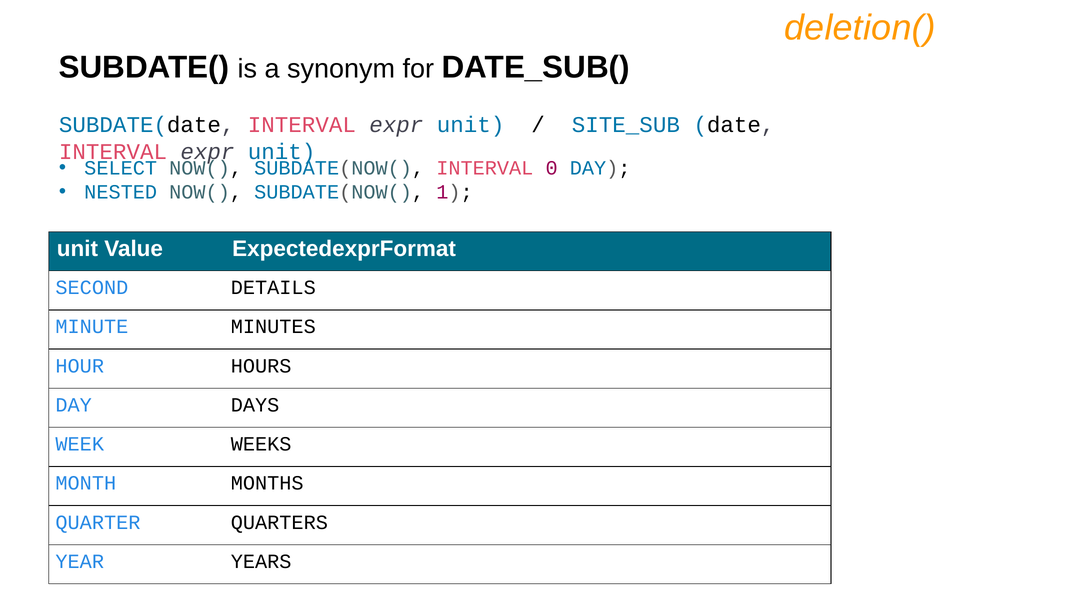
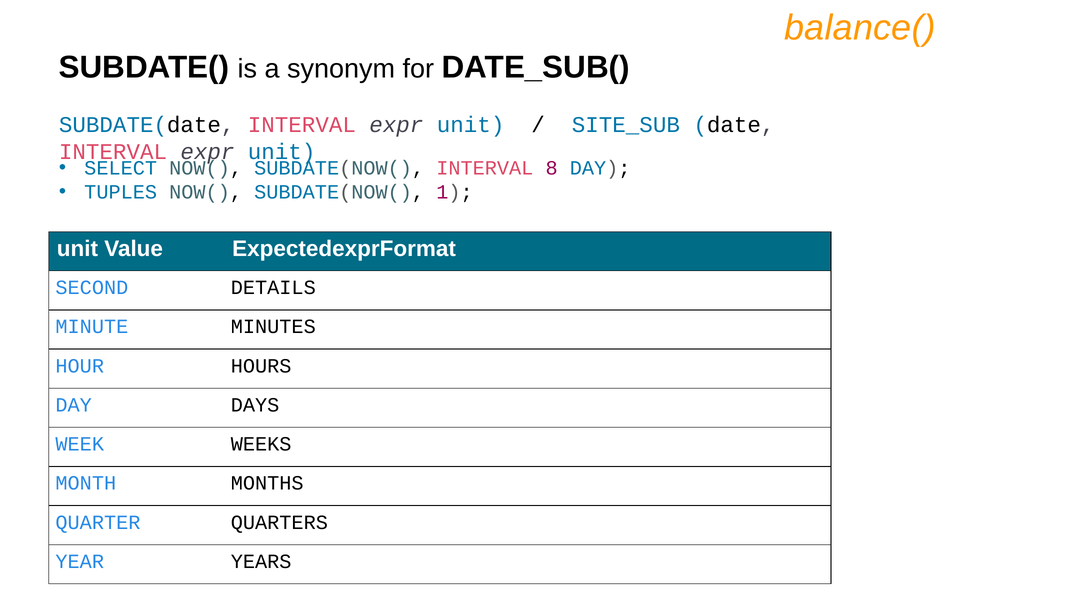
deletion(: deletion( -> balance(
0: 0 -> 8
NESTED: NESTED -> TUPLES
